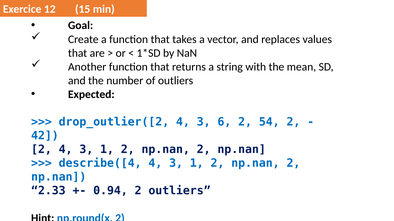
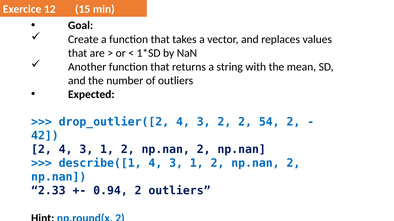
3 6: 6 -> 2
describe([4: describe([4 -> describe([1
